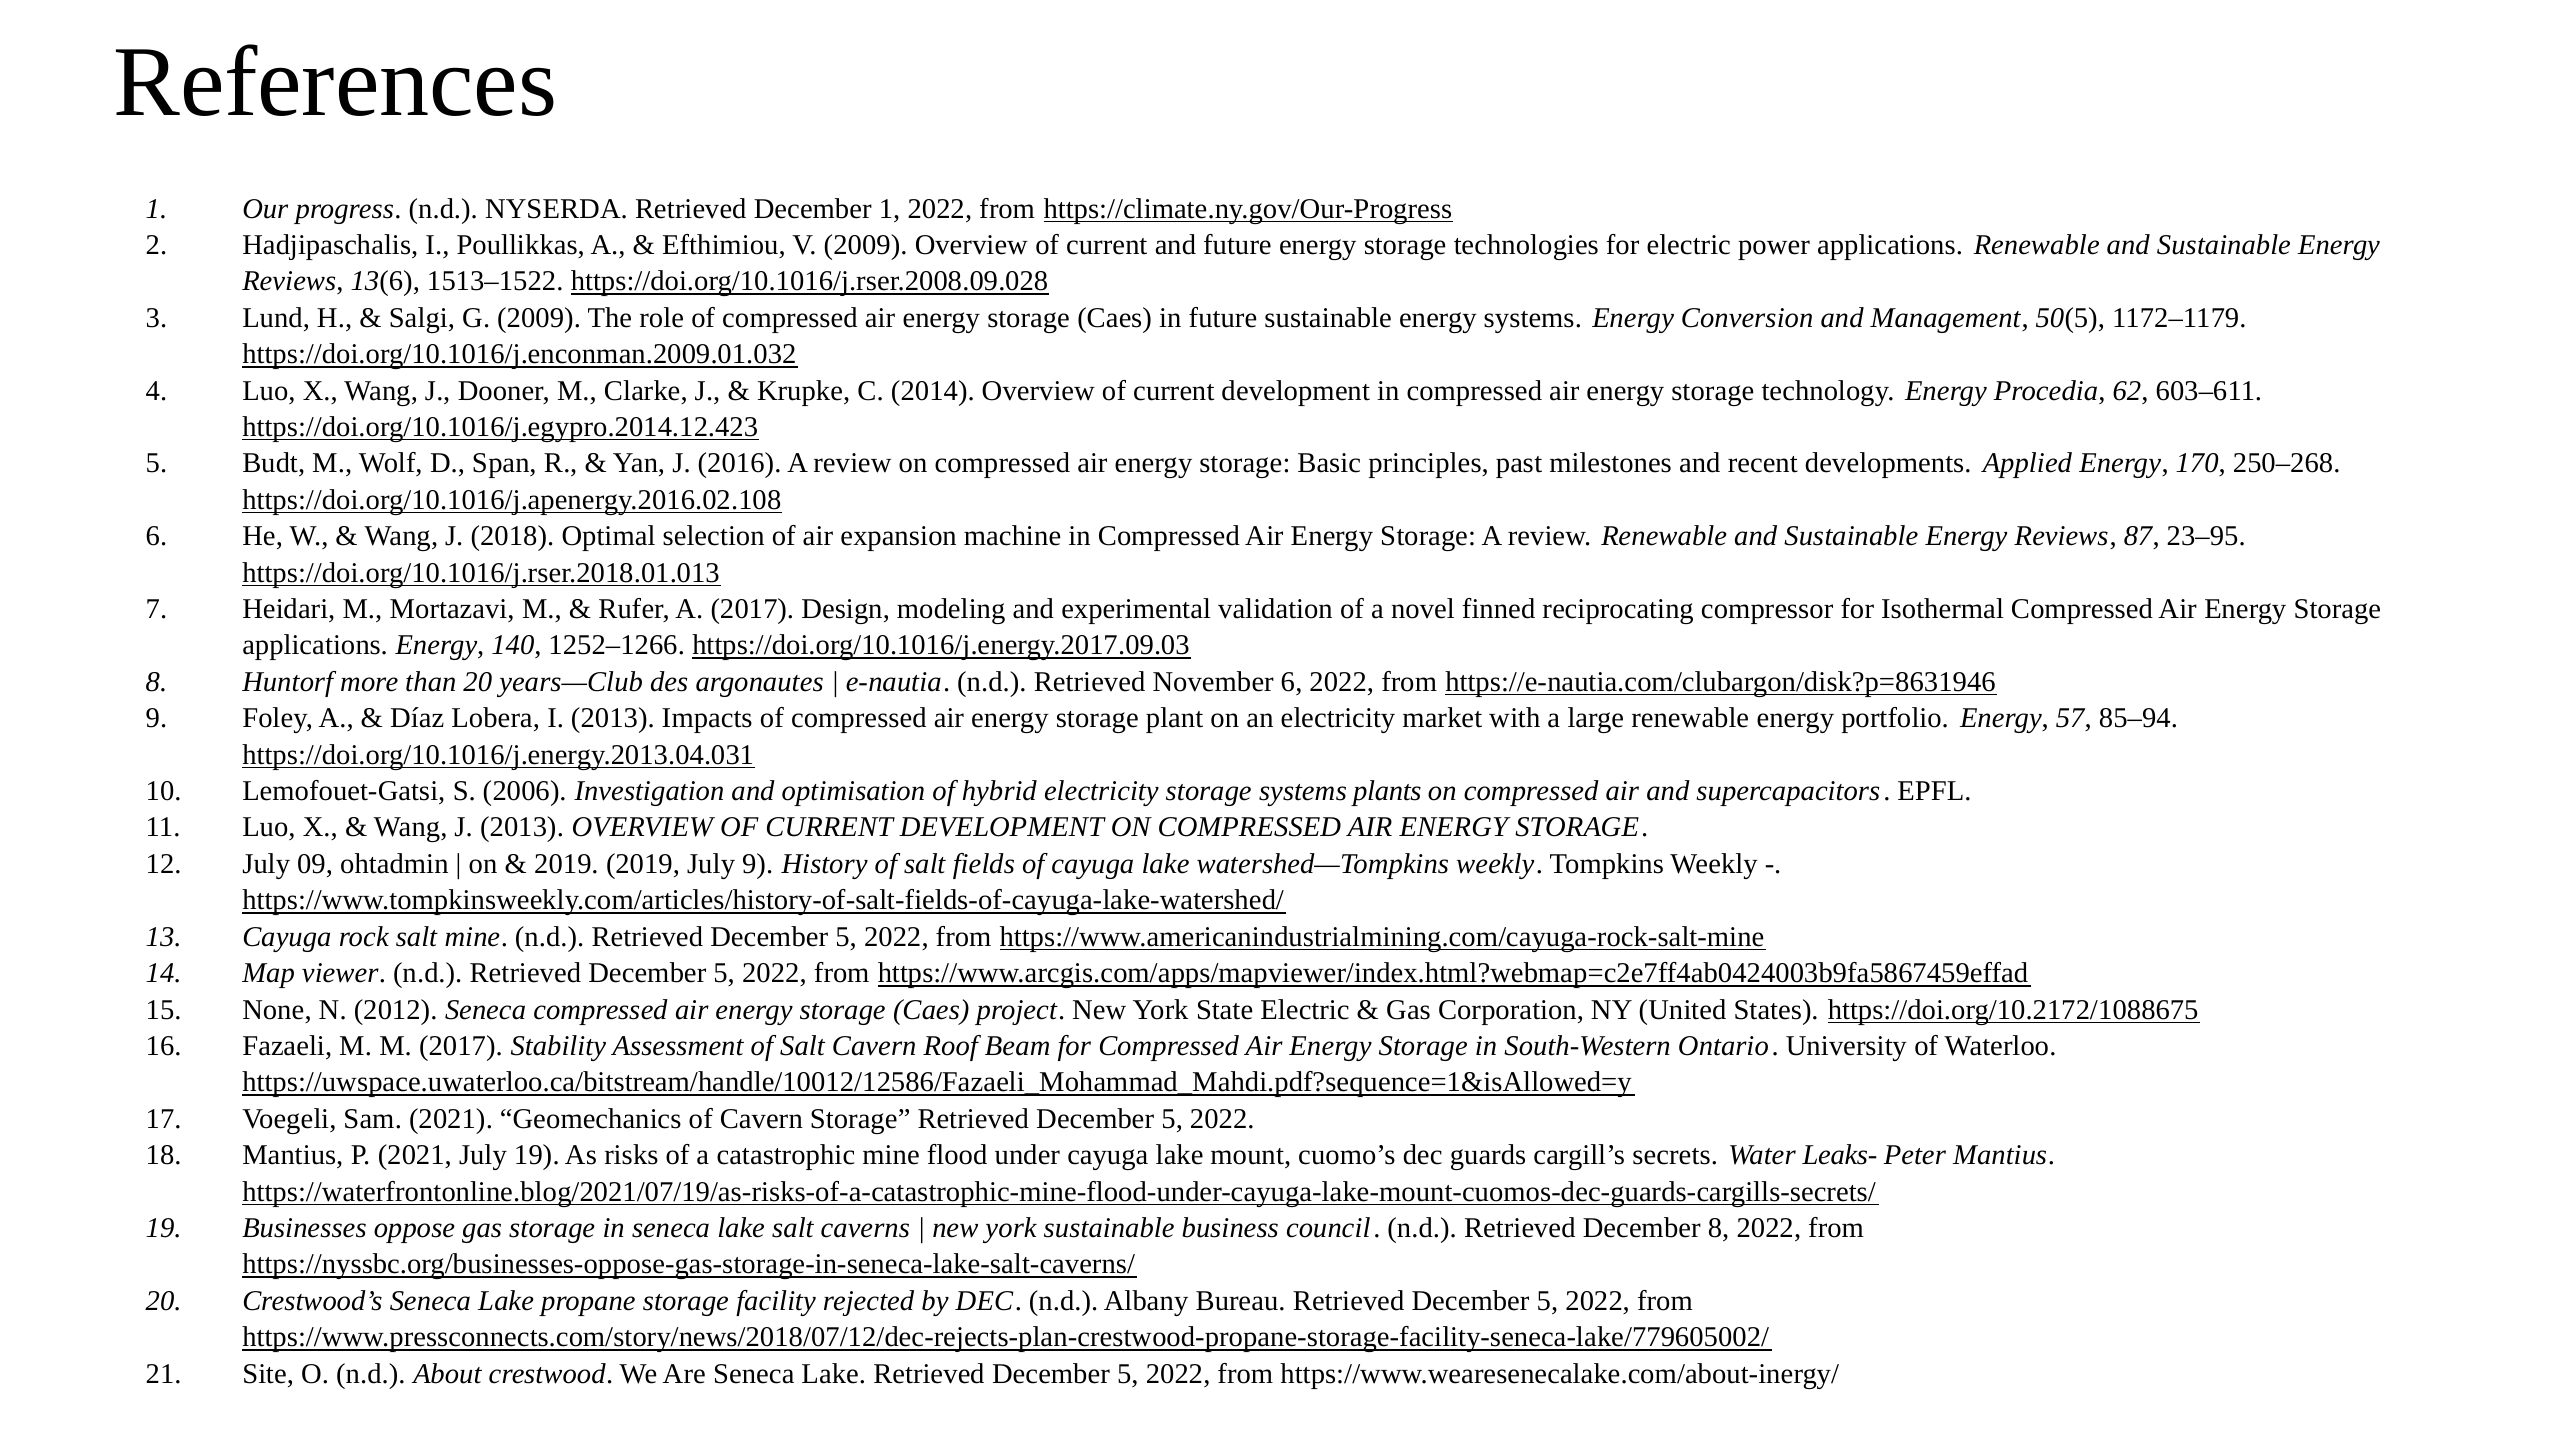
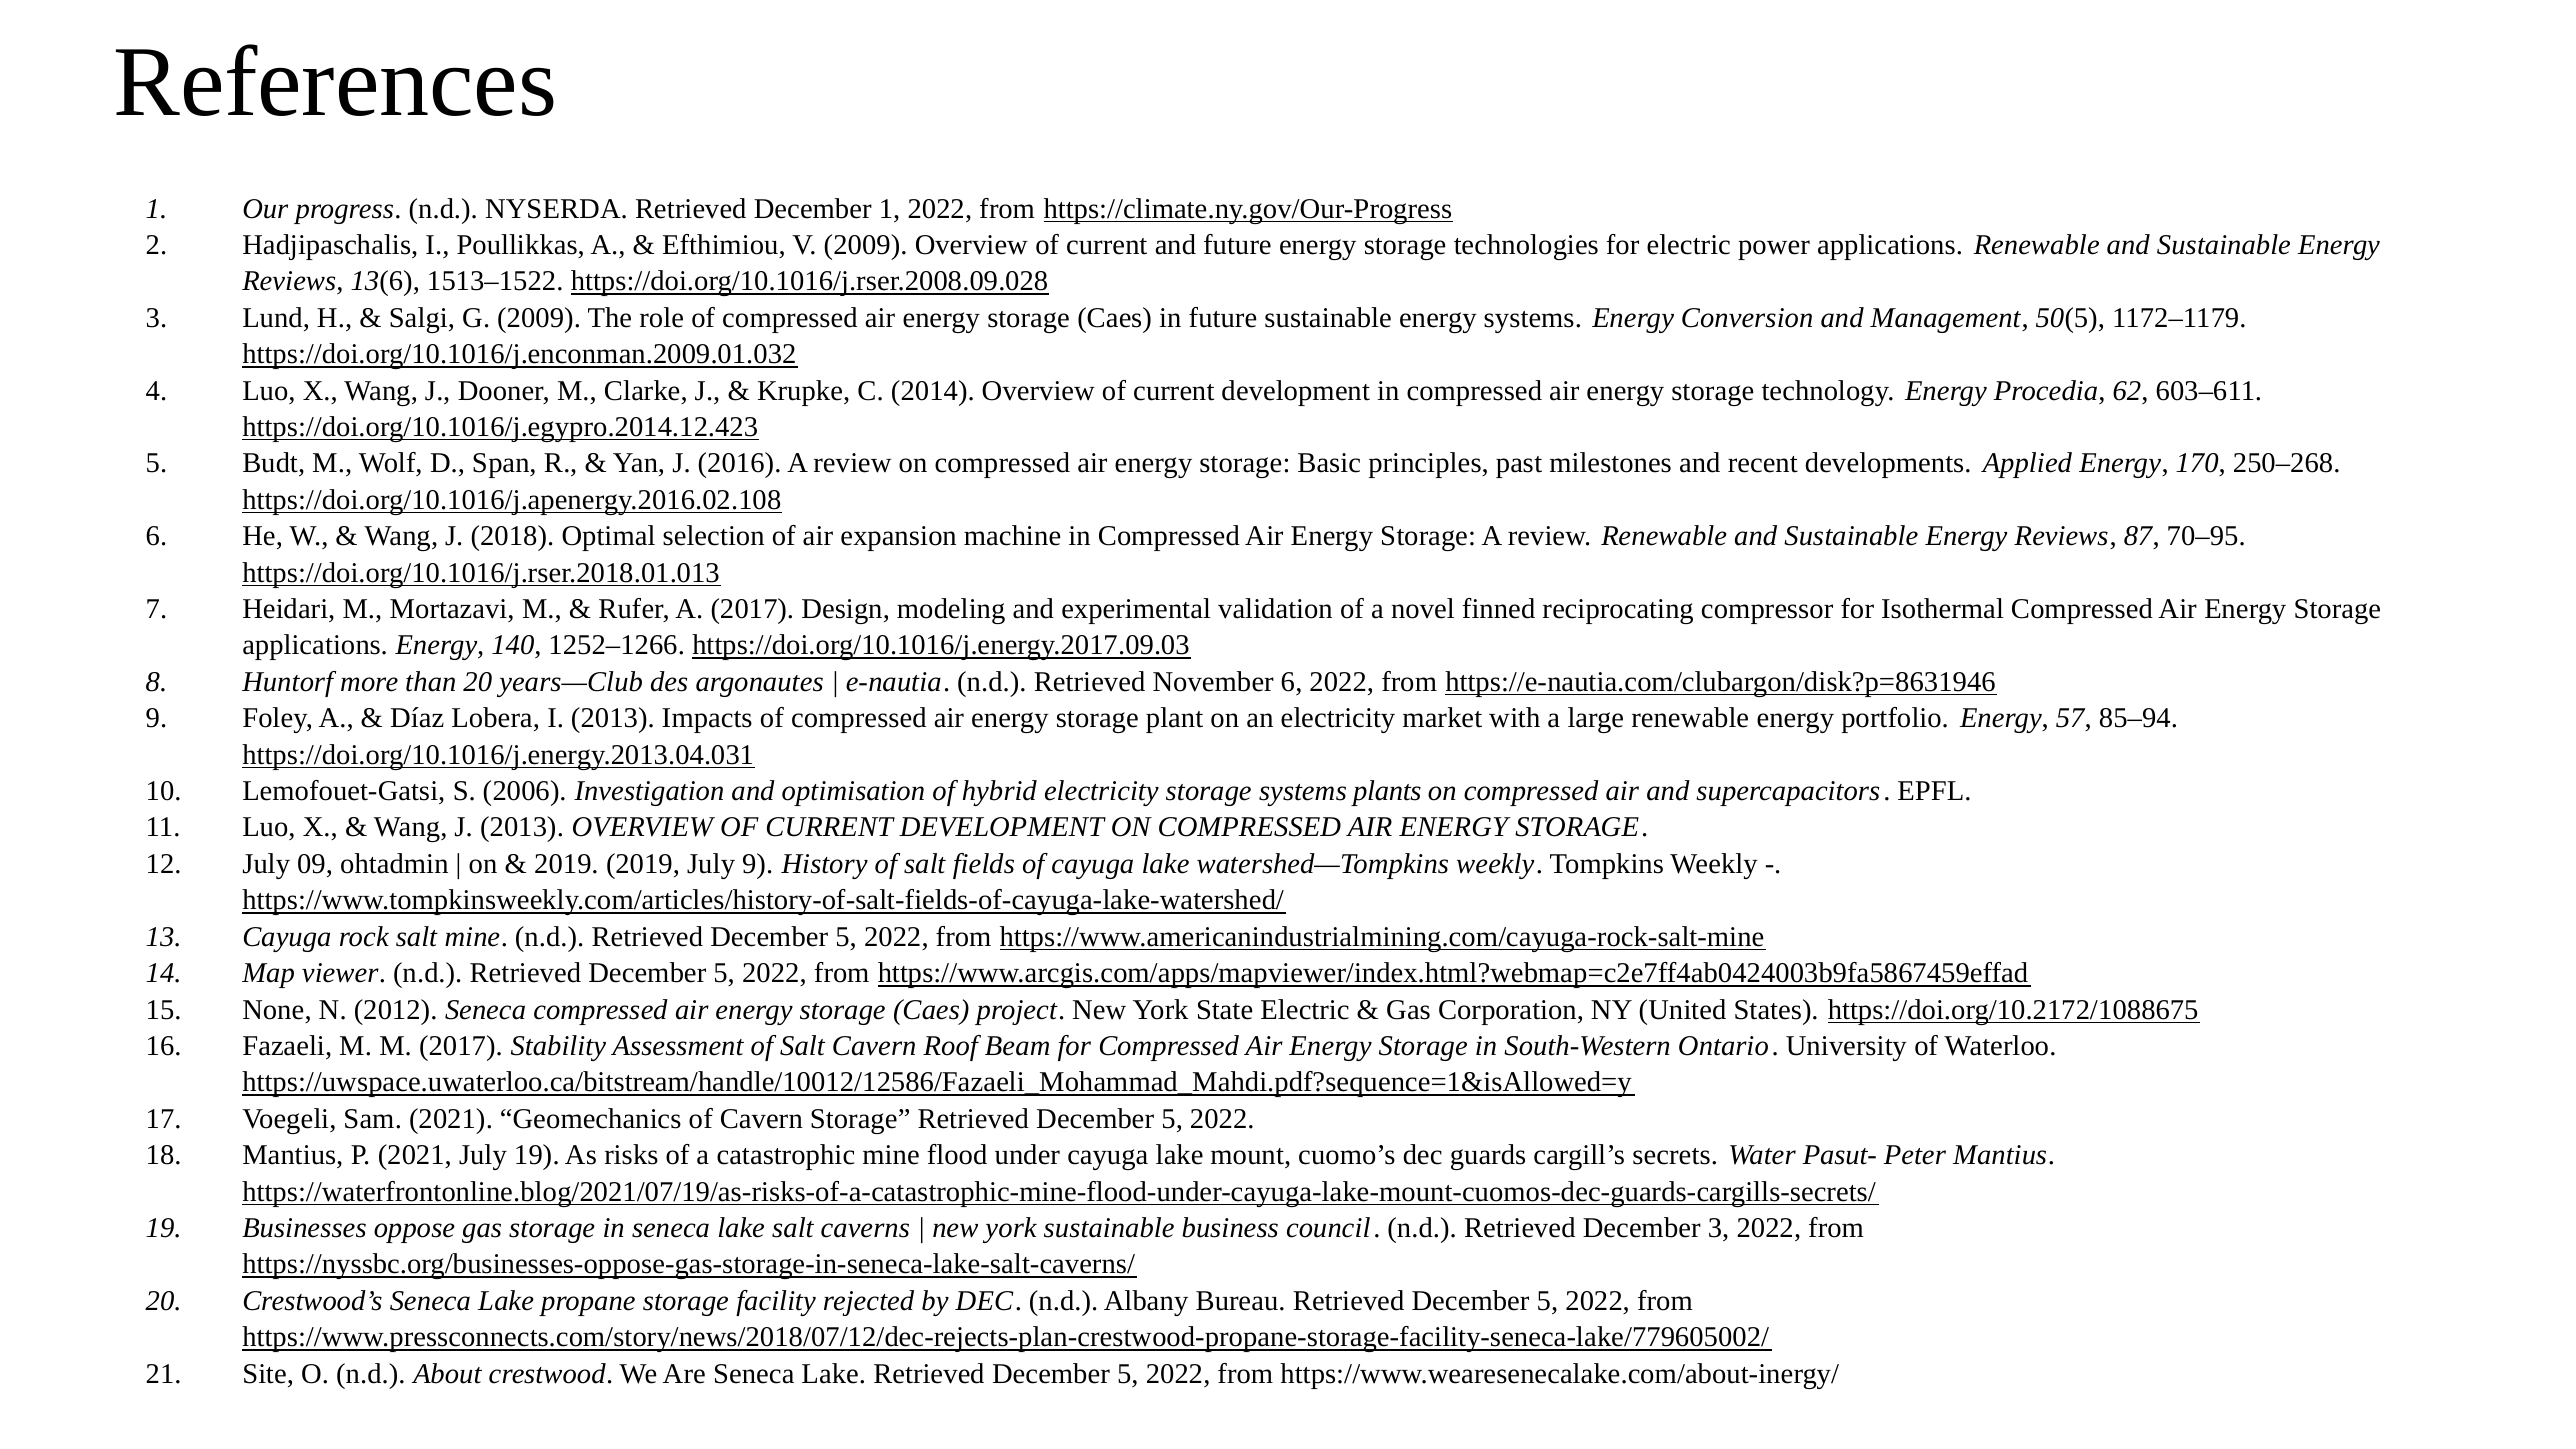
23–95: 23–95 -> 70–95
Leaks-: Leaks- -> Pasut-
December 8: 8 -> 3
